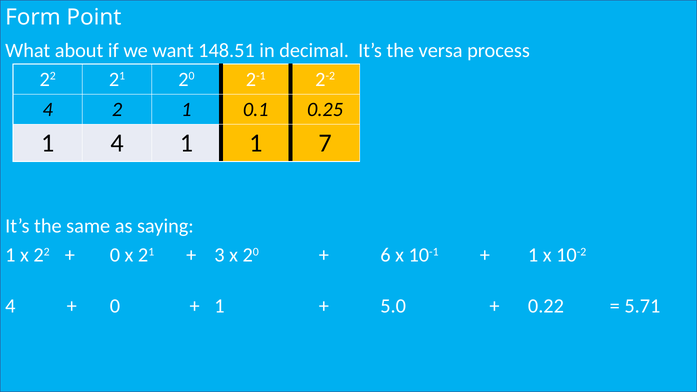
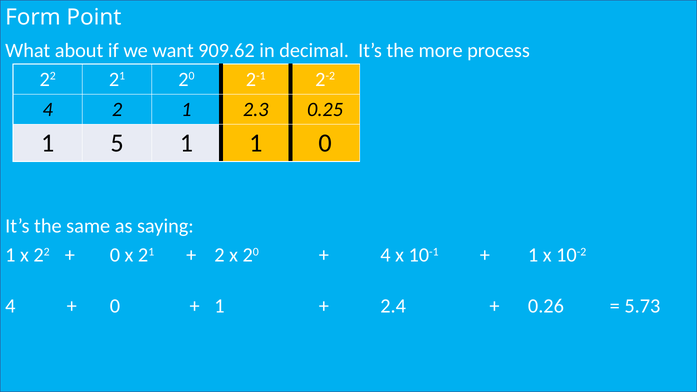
148.51: 148.51 -> 909.62
versa: versa -> more
0.1: 0.1 -> 2.3
1 4: 4 -> 5
1 7: 7 -> 0
3 at (219, 255): 3 -> 2
6 at (385, 255): 6 -> 4
5.0: 5.0 -> 2.4
0.22: 0.22 -> 0.26
5.71: 5.71 -> 5.73
